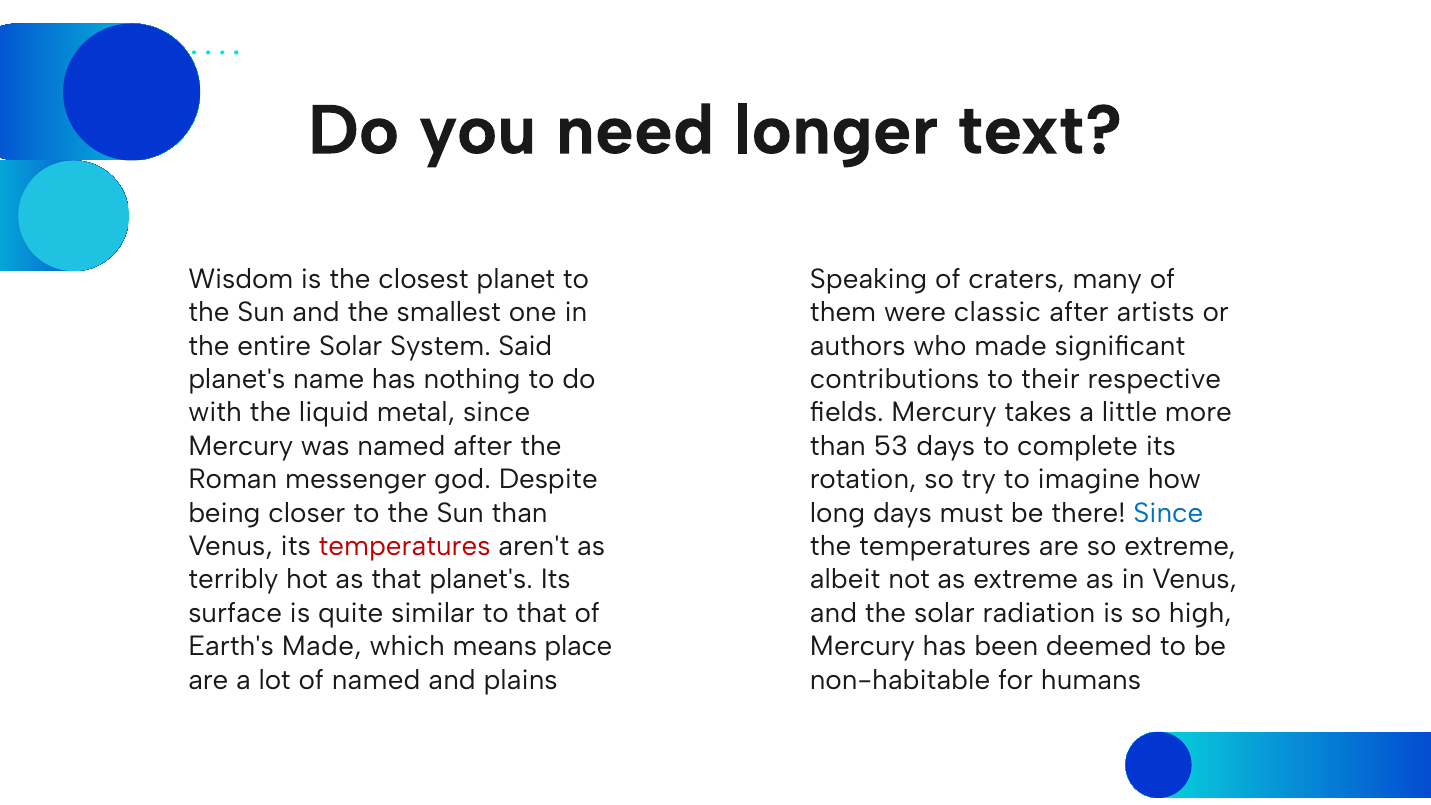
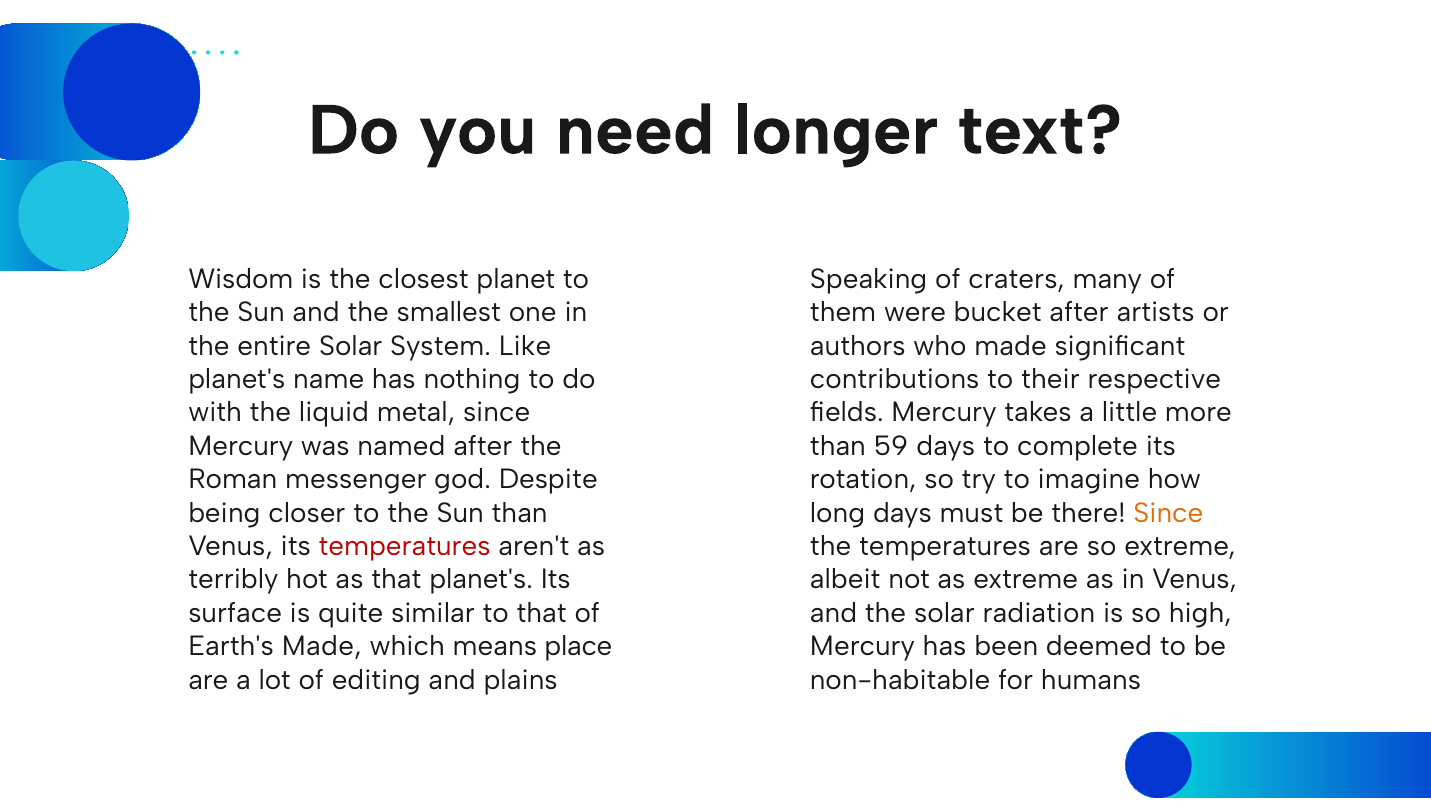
classic: classic -> bucket
Said: Said -> Like
53: 53 -> 59
Since at (1168, 513) colour: blue -> orange
of named: named -> editing
